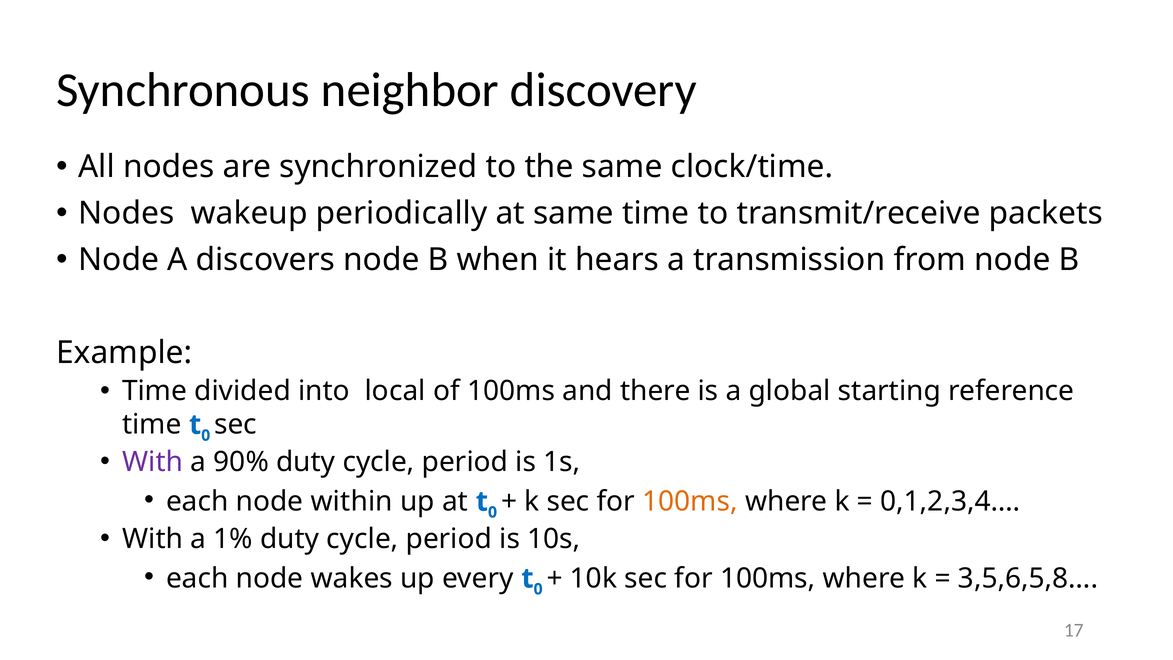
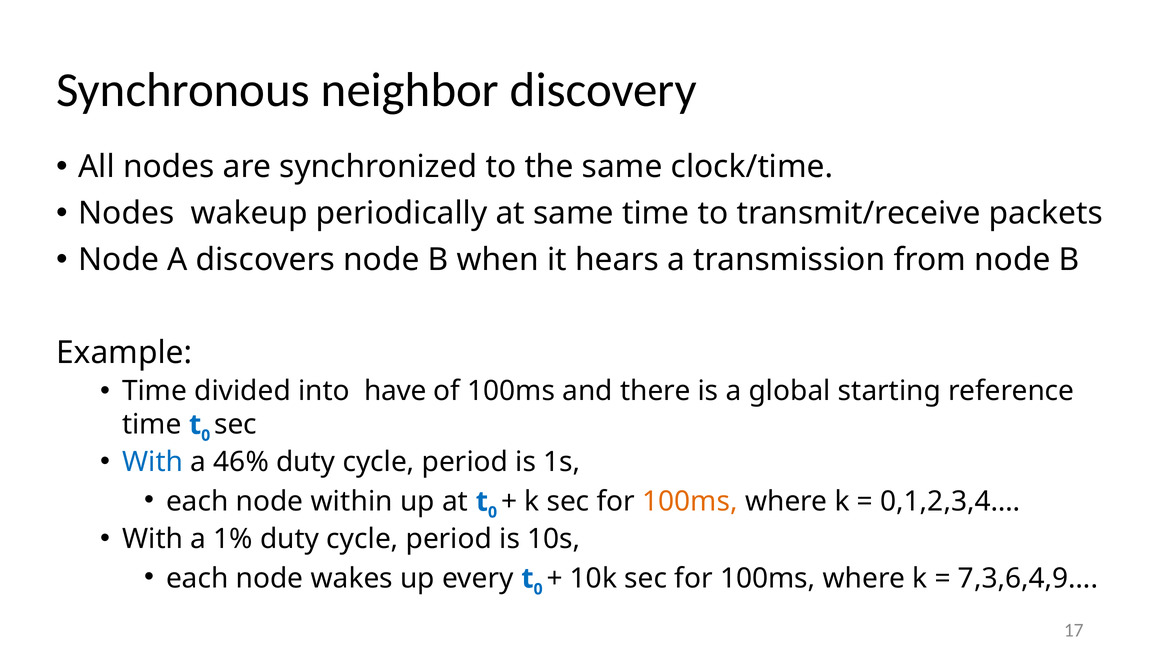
local: local -> have
With at (153, 462) colour: purple -> blue
90%: 90% -> 46%
3,5,6,5,8…: 3,5,6,5,8… -> 7,3,6,4,9…
